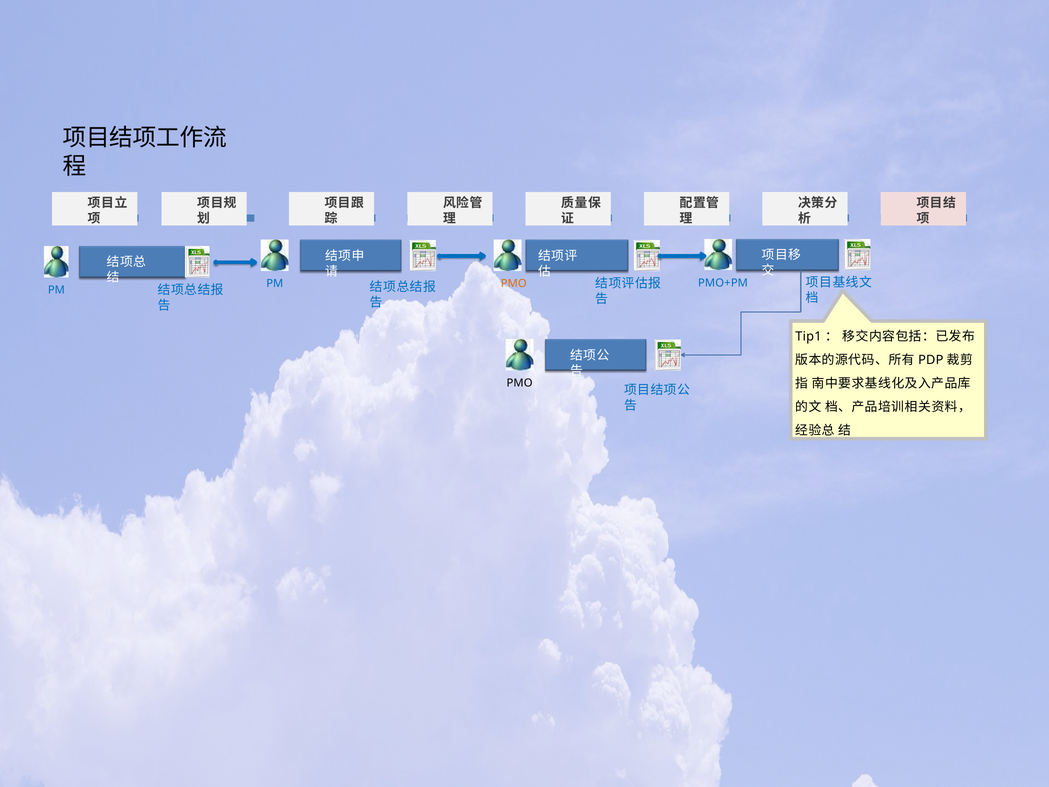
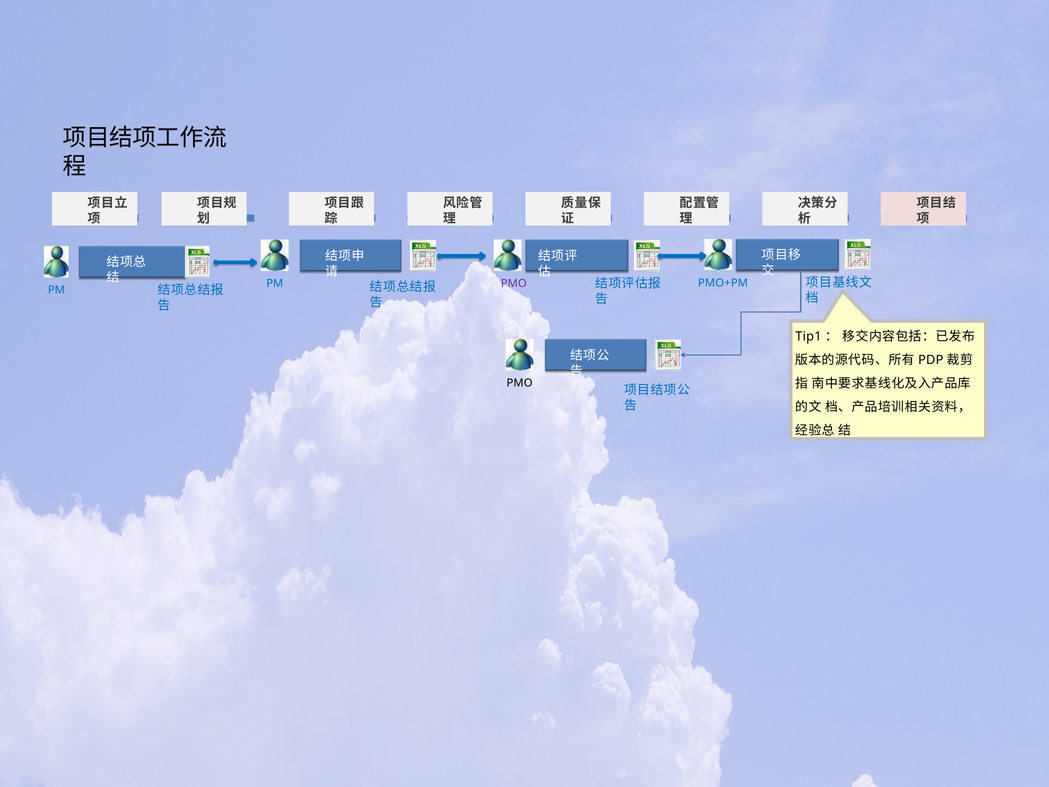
PMO at (514, 284) colour: orange -> purple
